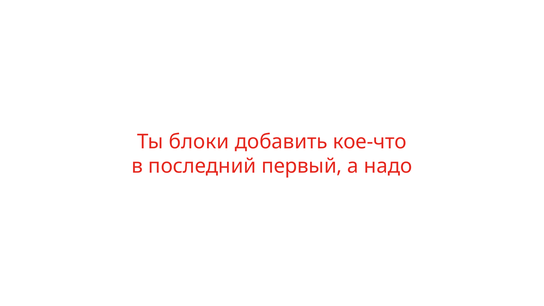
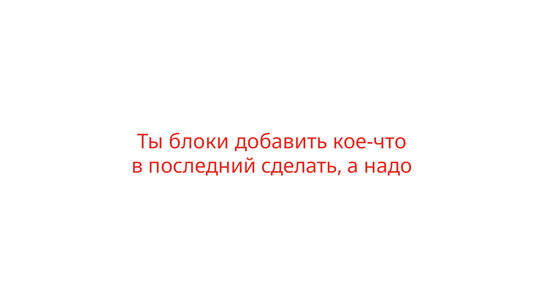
первый: первый -> сделать
